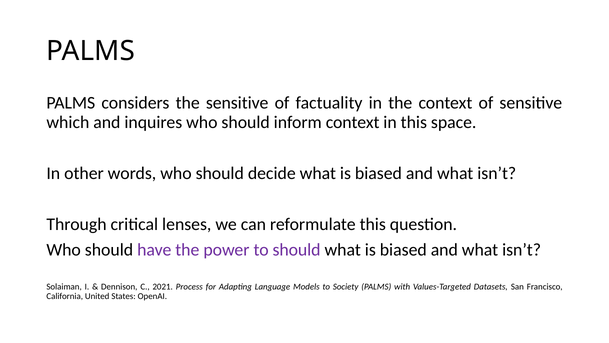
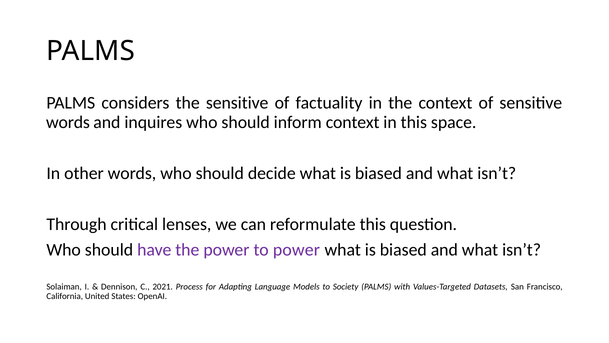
which at (68, 122): which -> words
to should: should -> power
